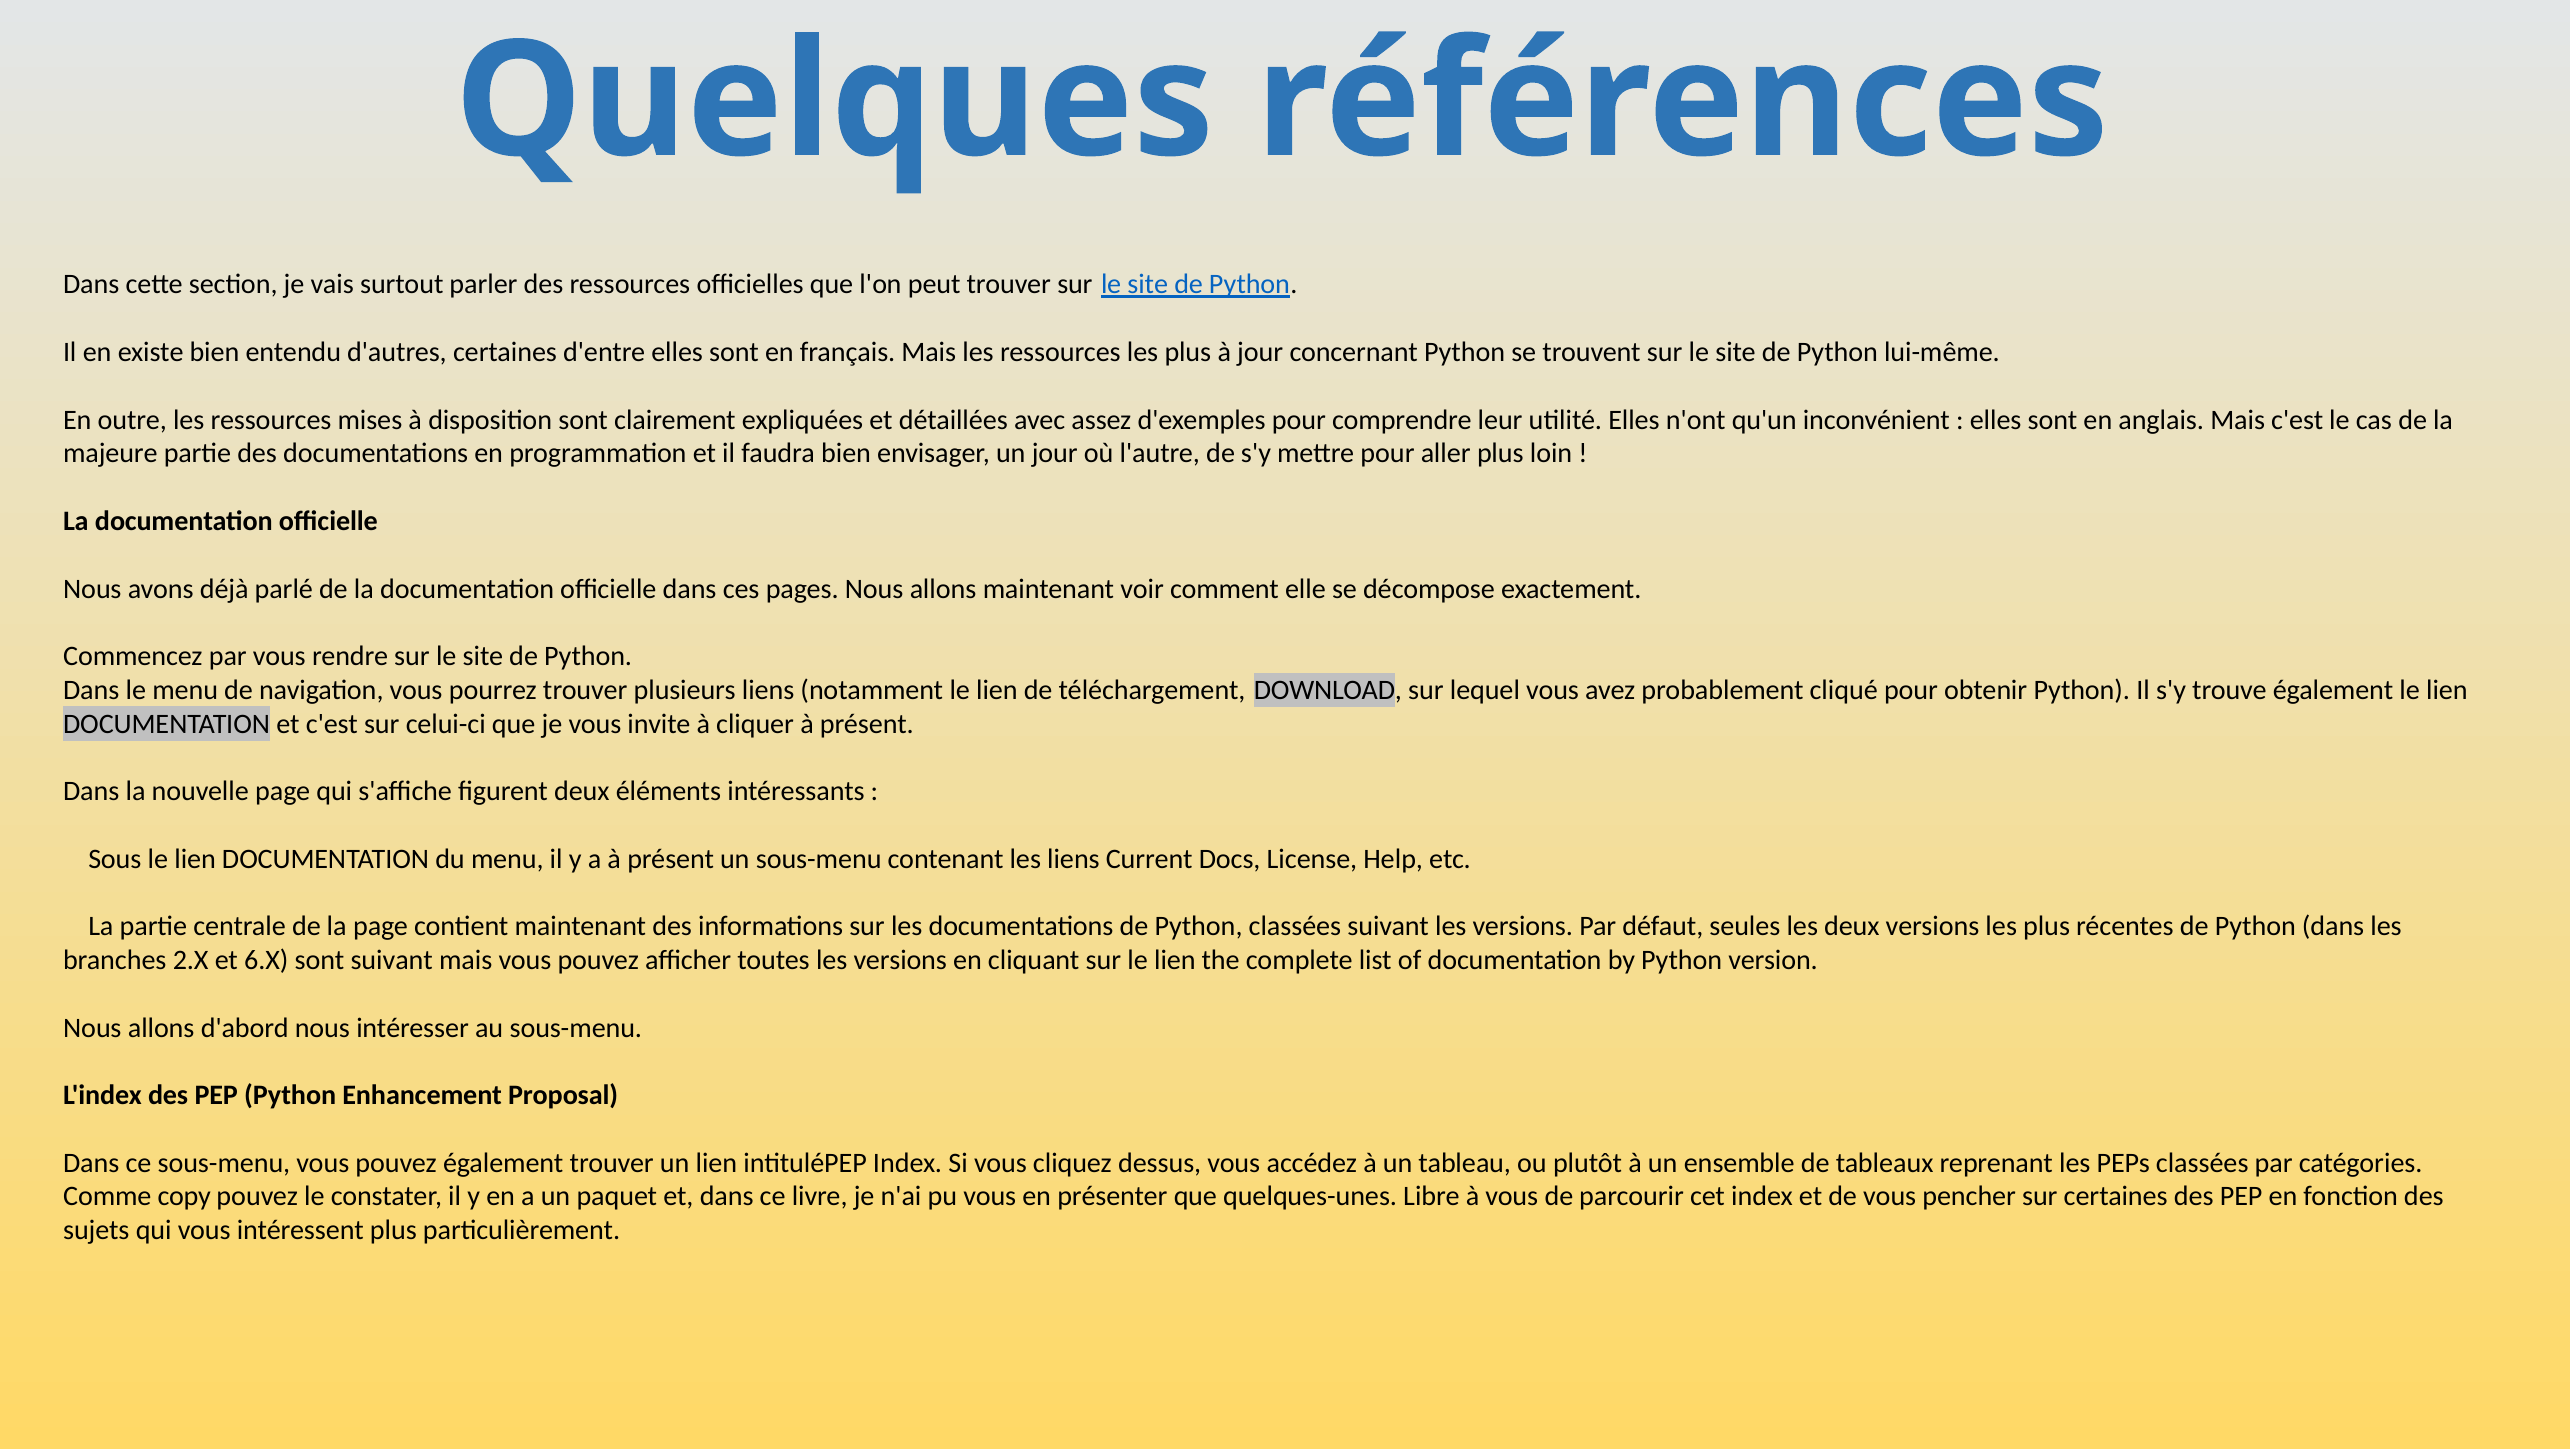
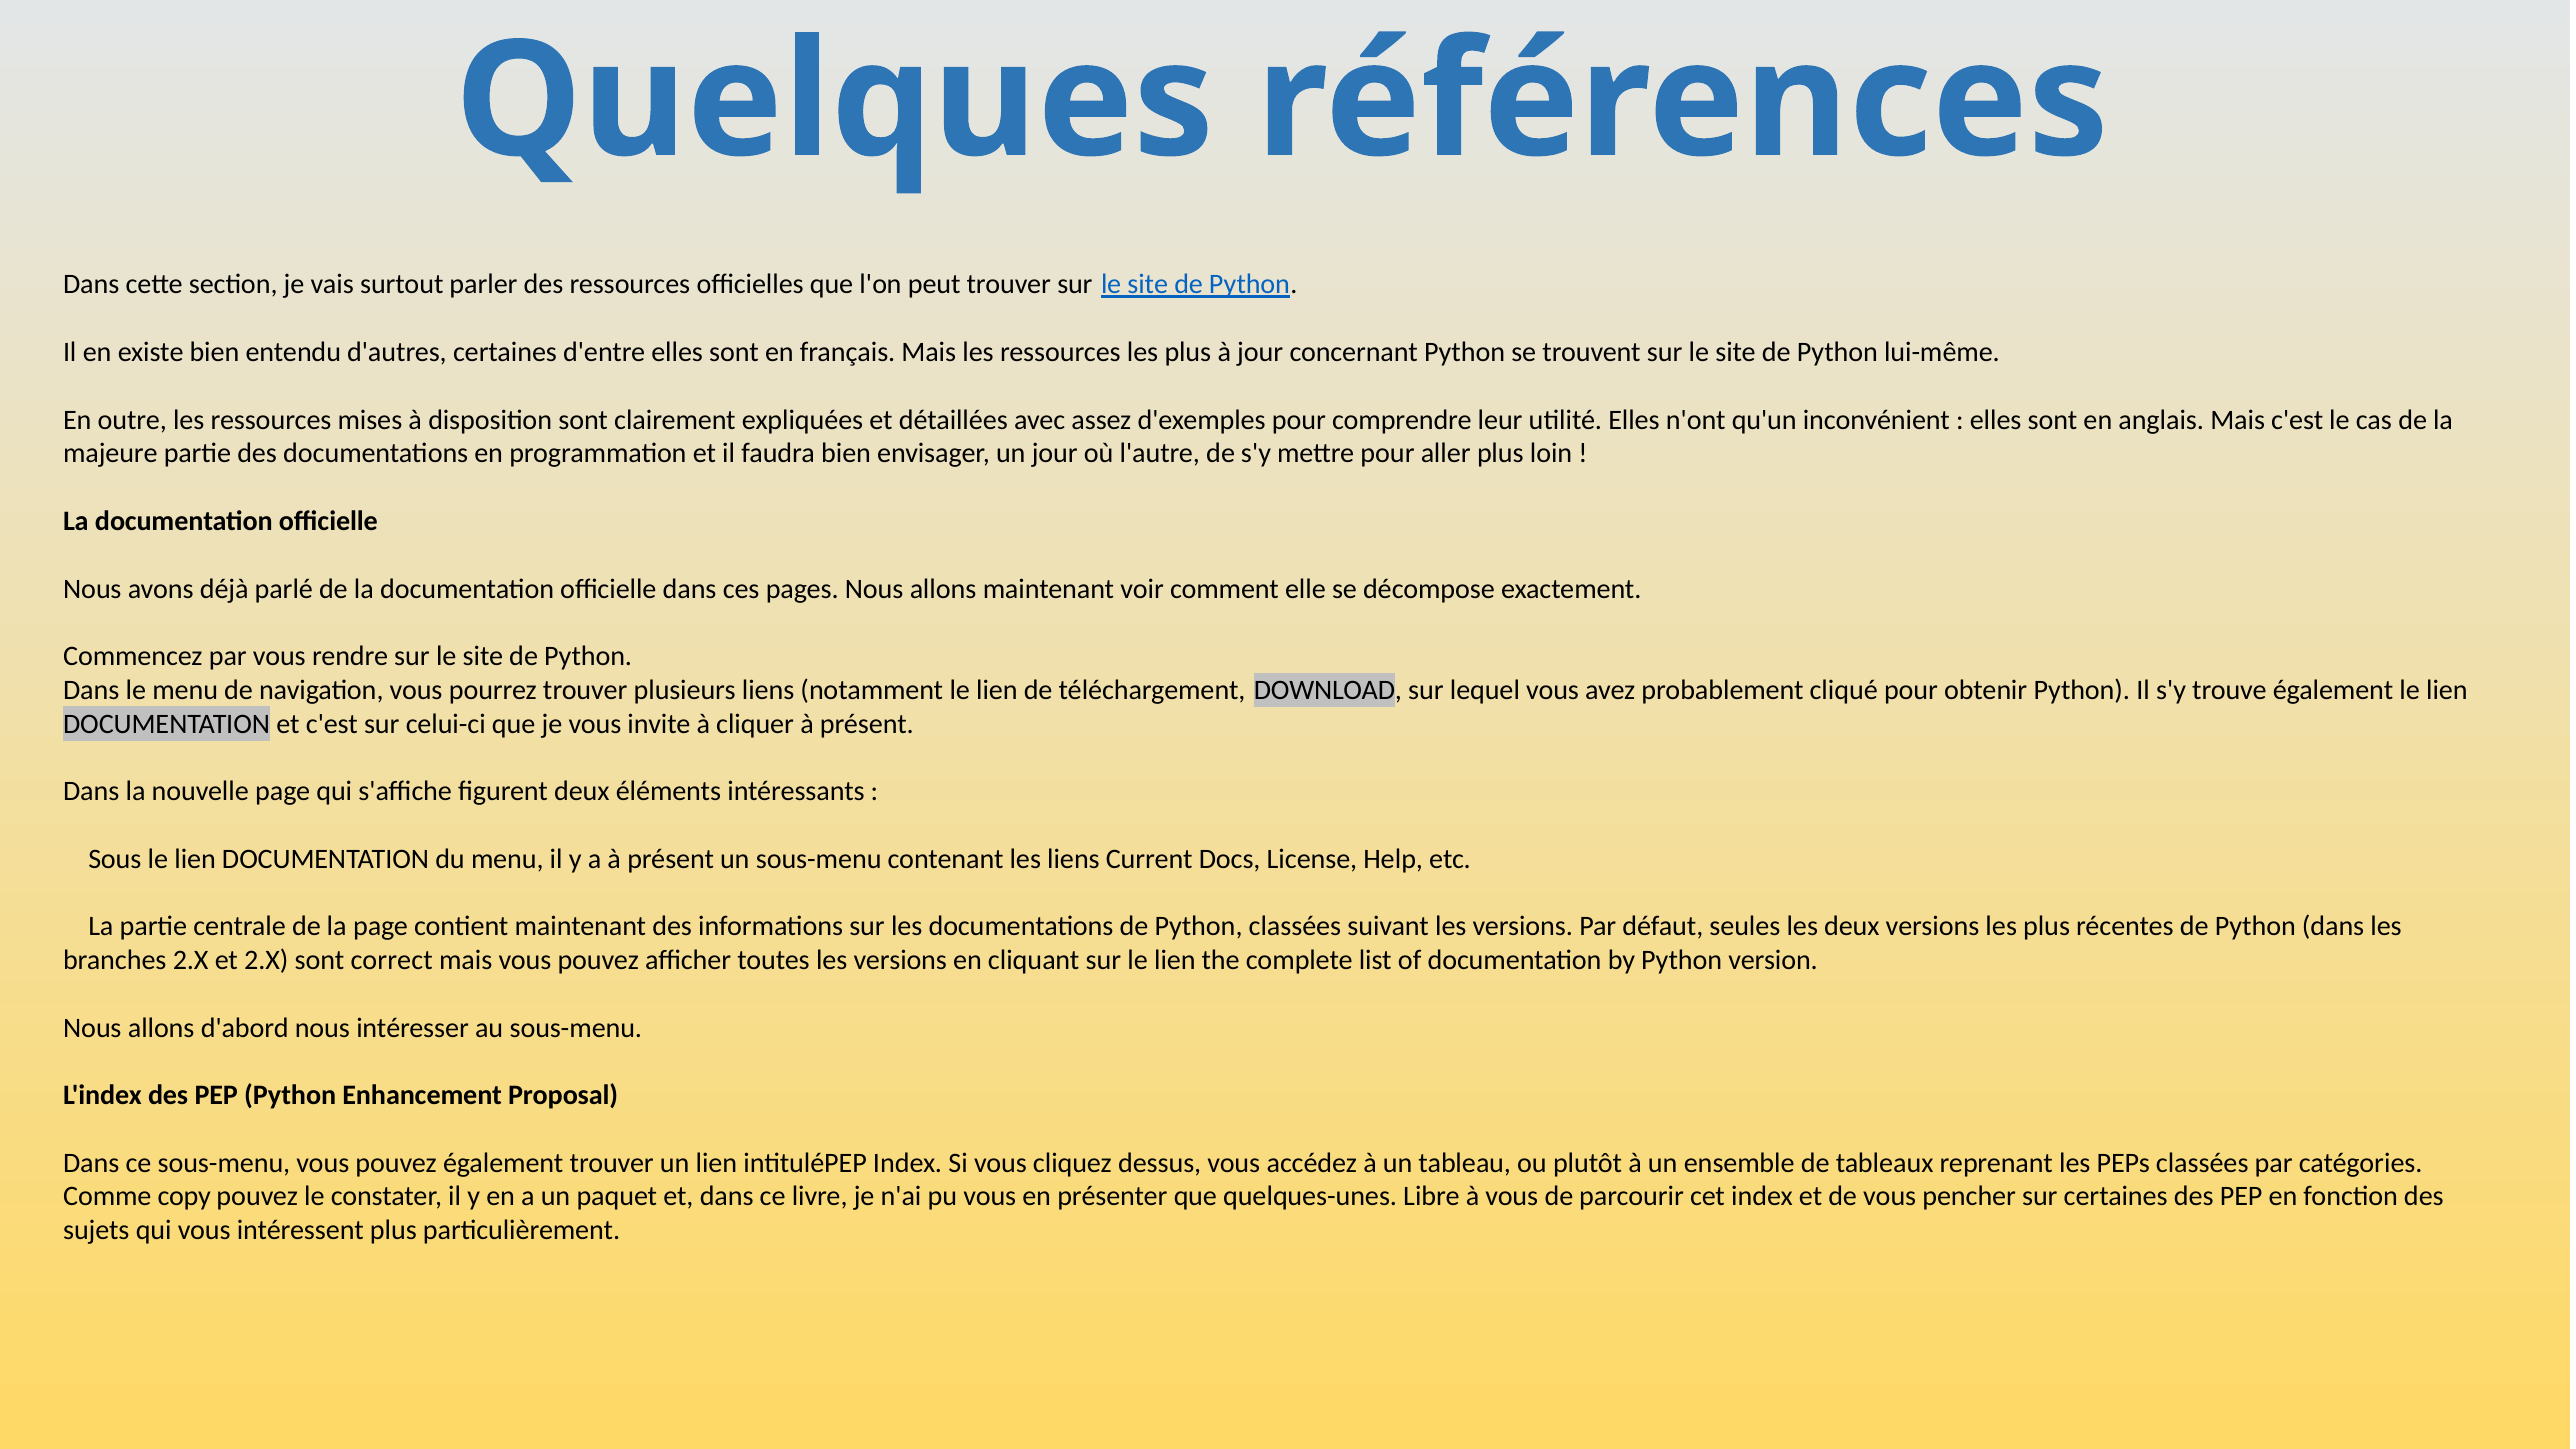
et 6.X: 6.X -> 2.X
sont suivant: suivant -> correct
